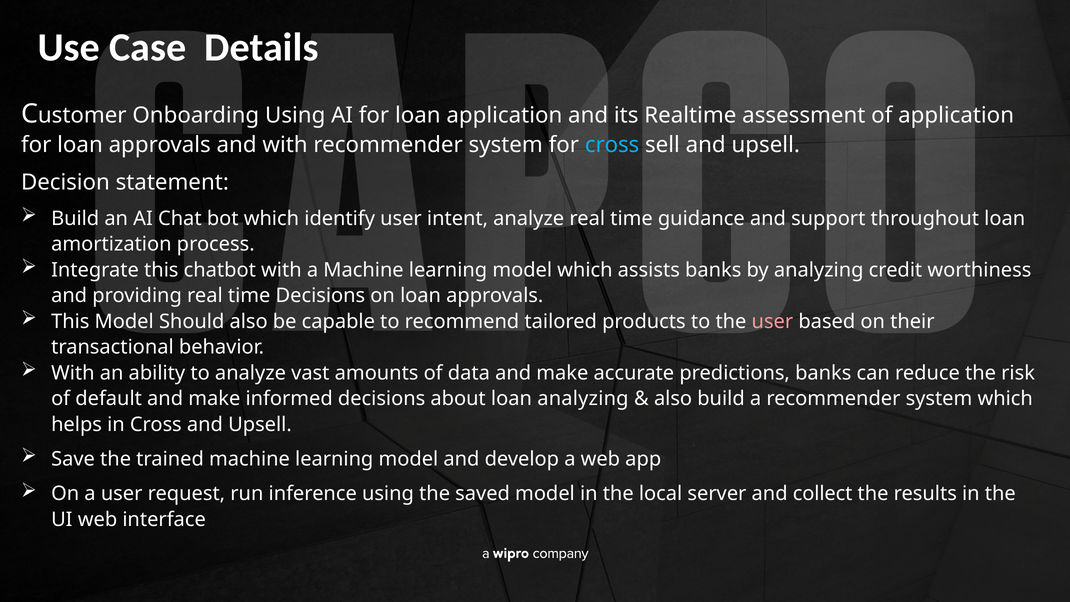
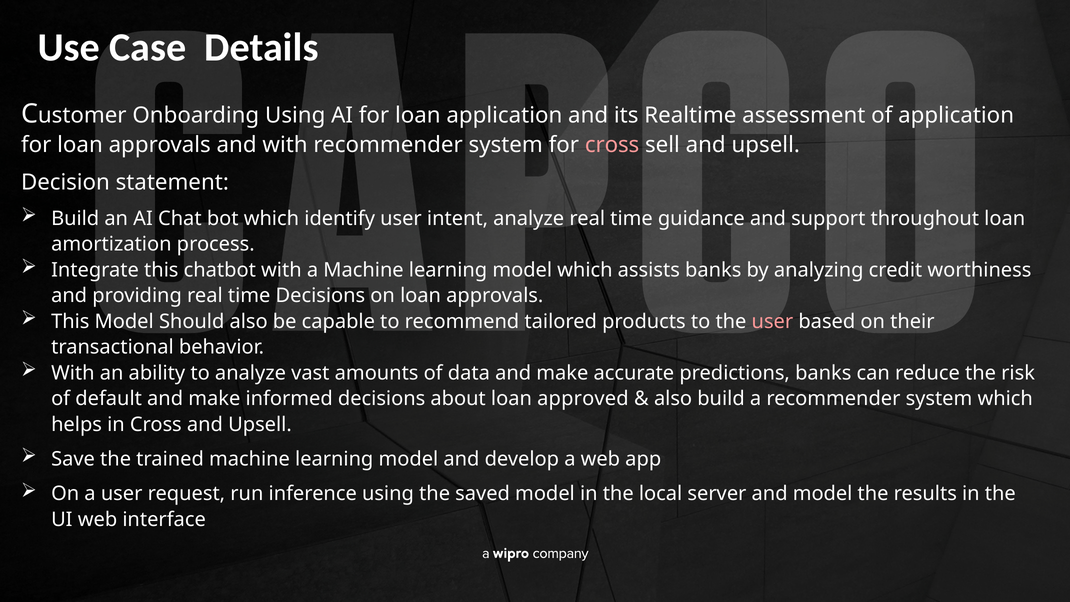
cross at (612, 145) colour: light blue -> pink
loan analyzing: analyzing -> approved
and collect: collect -> model
